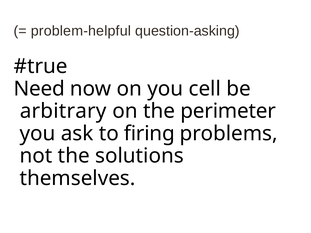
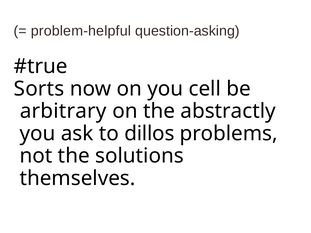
Need: Need -> Sorts
perimeter: perimeter -> abstractly
firing: firing -> dillos
